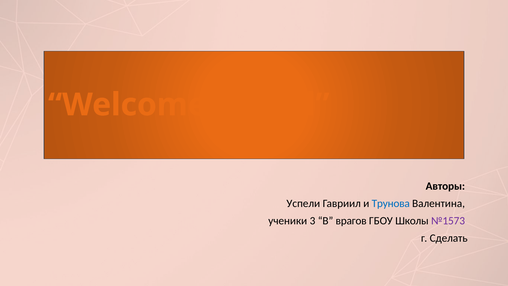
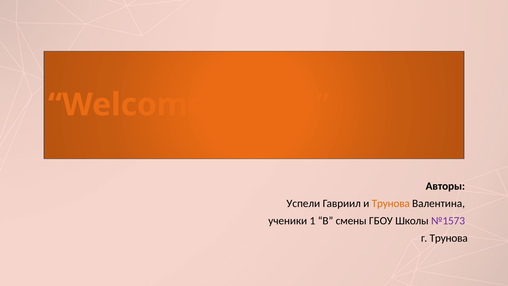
Трунова at (391, 203) colour: blue -> orange
3: 3 -> 1
врагов: врагов -> смены
г Сделать: Сделать -> Трунова
